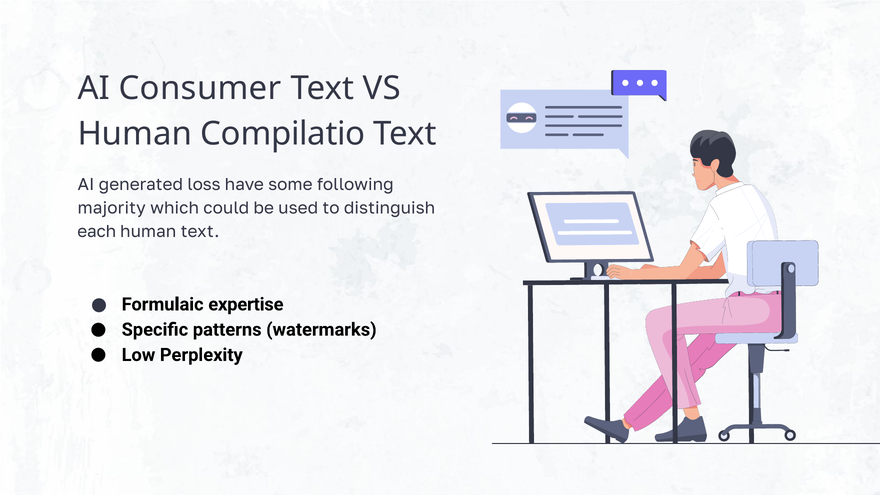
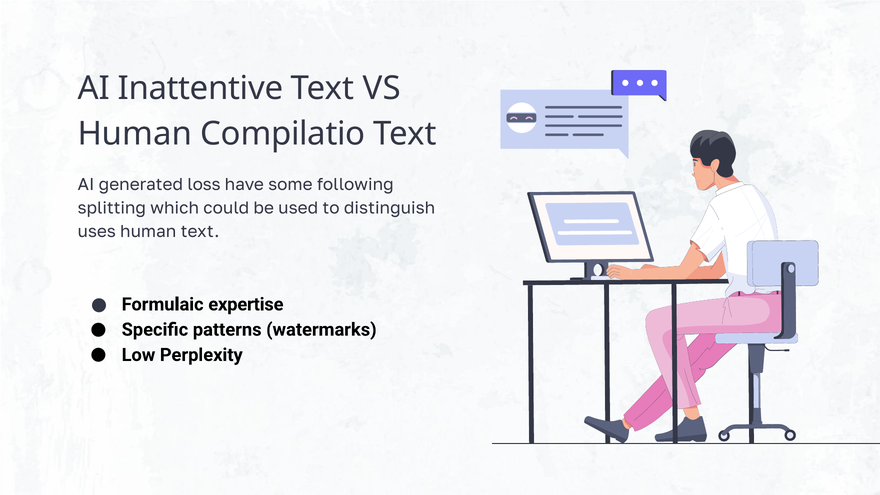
Consumer: Consumer -> Inattentive
majority: majority -> splitting
each: each -> uses
